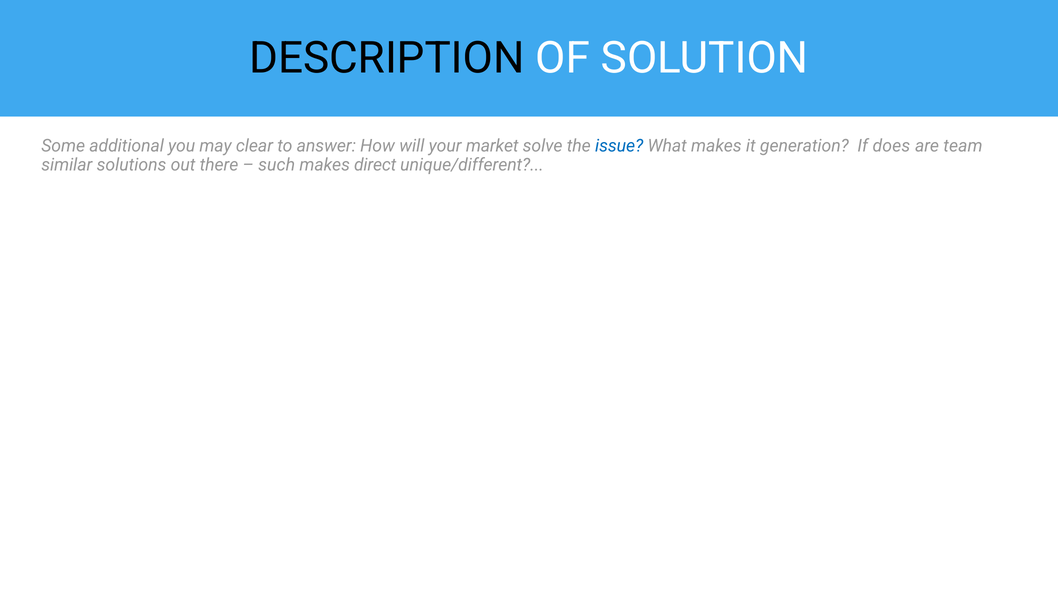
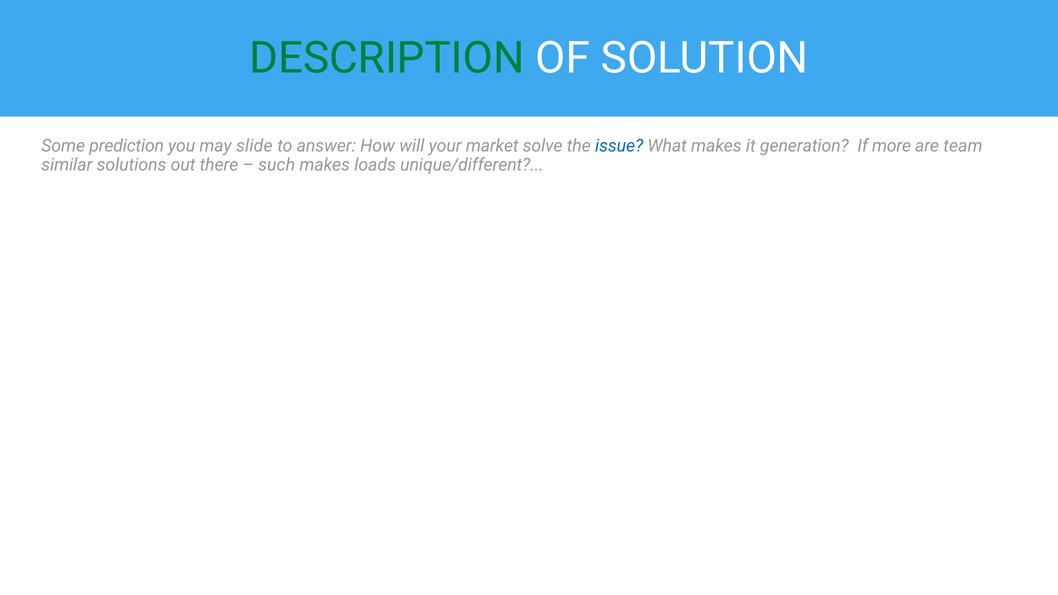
DESCRIPTION colour: black -> green
additional: additional -> prediction
clear: clear -> slide
does: does -> more
direct: direct -> loads
